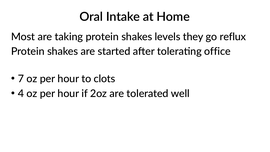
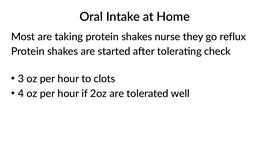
levels: levels -> nurse
office: office -> check
7: 7 -> 3
